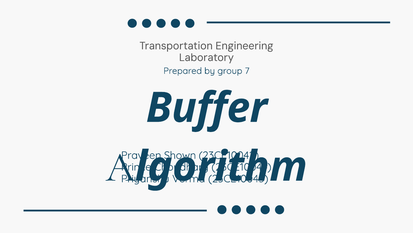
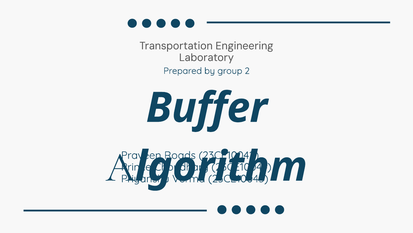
7: 7 -> 2
Shown: Shown -> Roads
